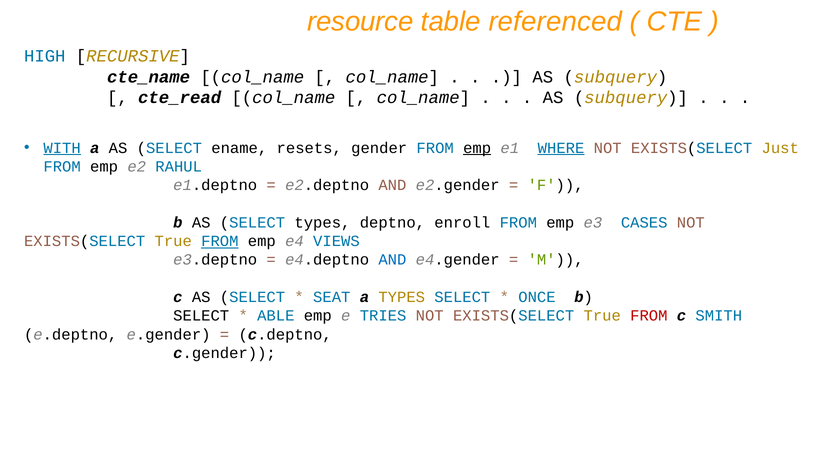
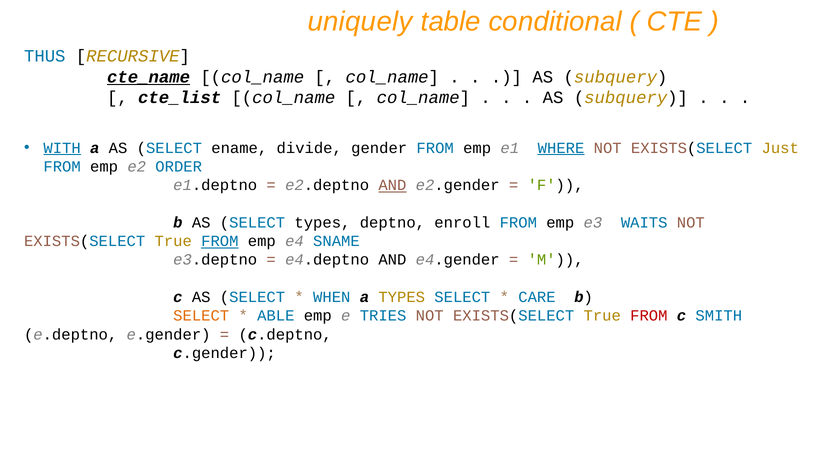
resource: resource -> uniquely
referenced: referenced -> conditional
HIGH: HIGH -> THUS
cte_name underline: none -> present
cte_read: cte_read -> cte_list
resets: resets -> divide
emp at (477, 148) underline: present -> none
RAHUL: RAHUL -> ORDER
AND at (392, 185) underline: none -> present
CASES: CASES -> WAITS
VIEWS: VIEWS -> SNAME
AND at (392, 260) colour: blue -> black
SEAT: SEAT -> WHEN
ONCE: ONCE -> CARE
SELECT at (201, 316) colour: black -> orange
